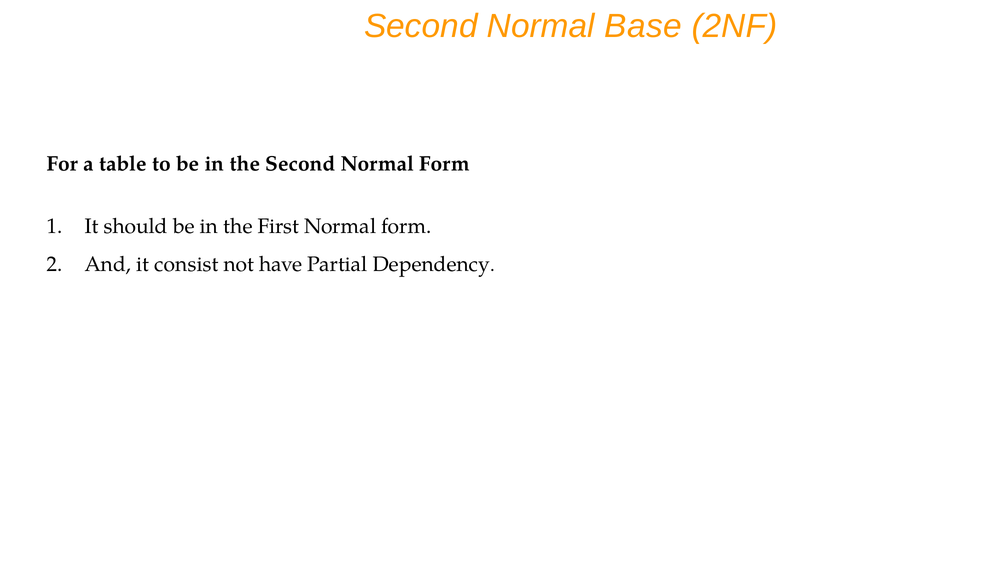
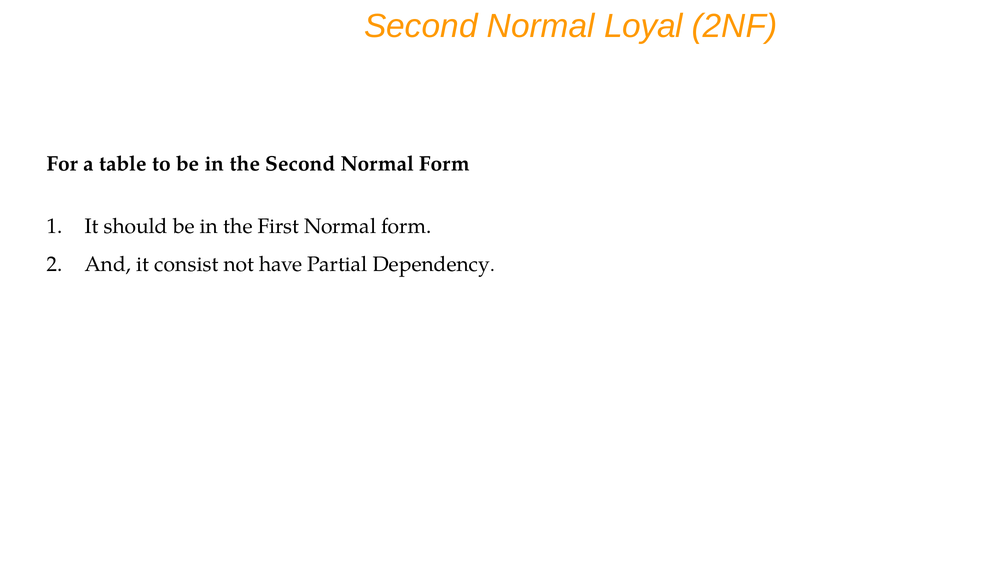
Base: Base -> Loyal
